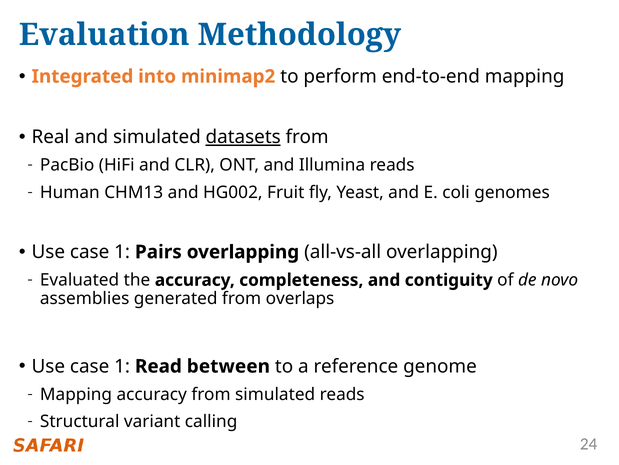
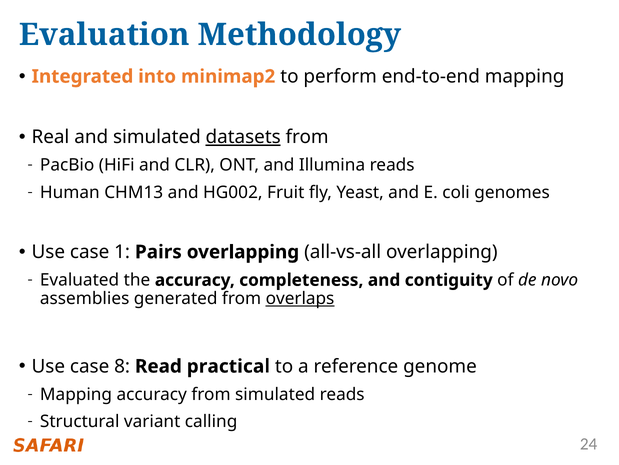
overlaps underline: none -> present
1 at (122, 366): 1 -> 8
between: between -> practical
